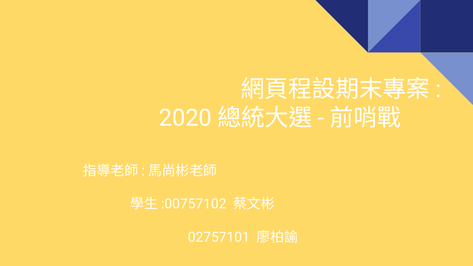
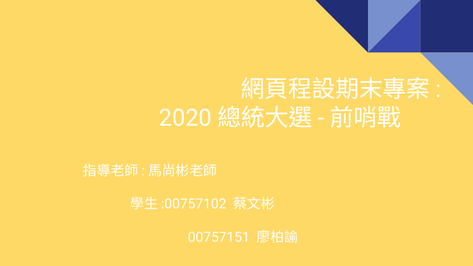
02757101: 02757101 -> 00757151
